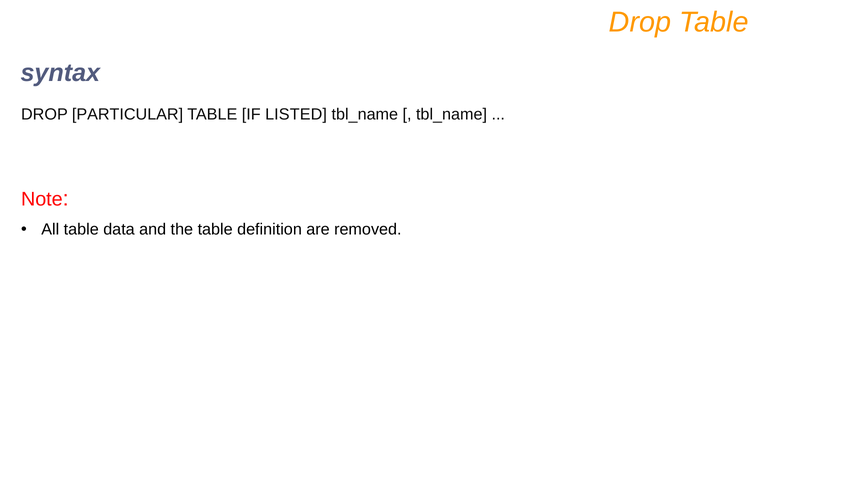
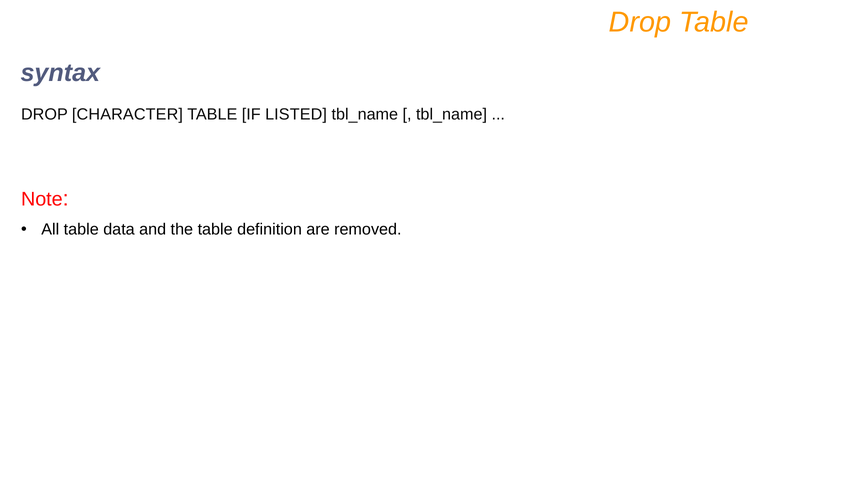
PARTICULAR: PARTICULAR -> CHARACTER
